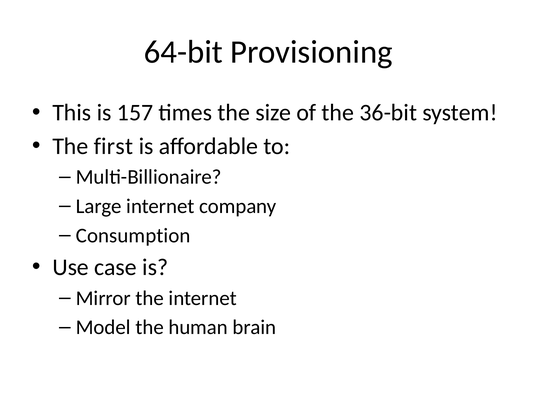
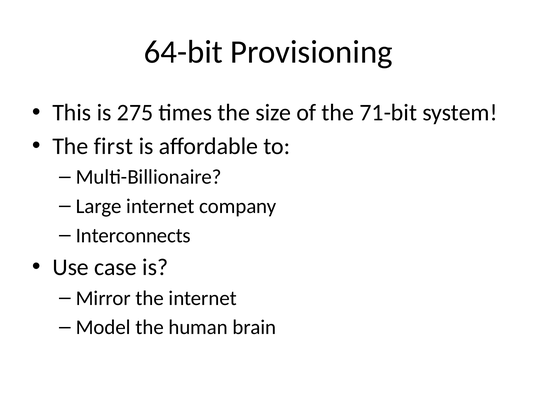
157: 157 -> 275
36-bit: 36-bit -> 71-bit
Consumption: Consumption -> Interconnects
